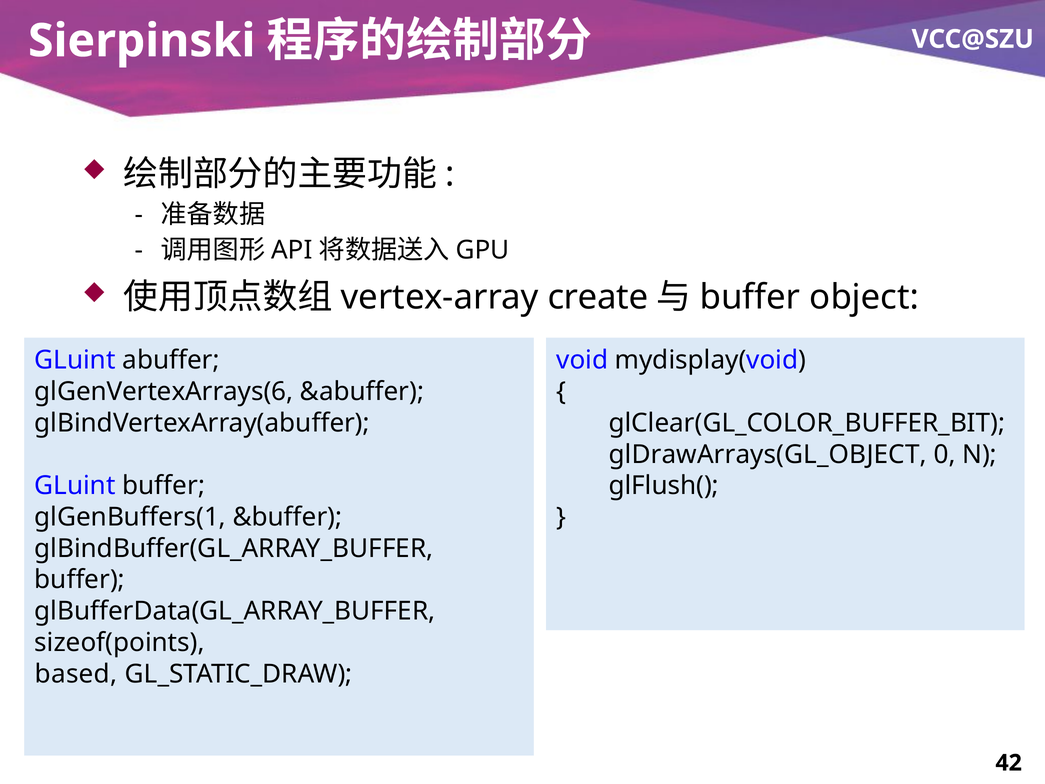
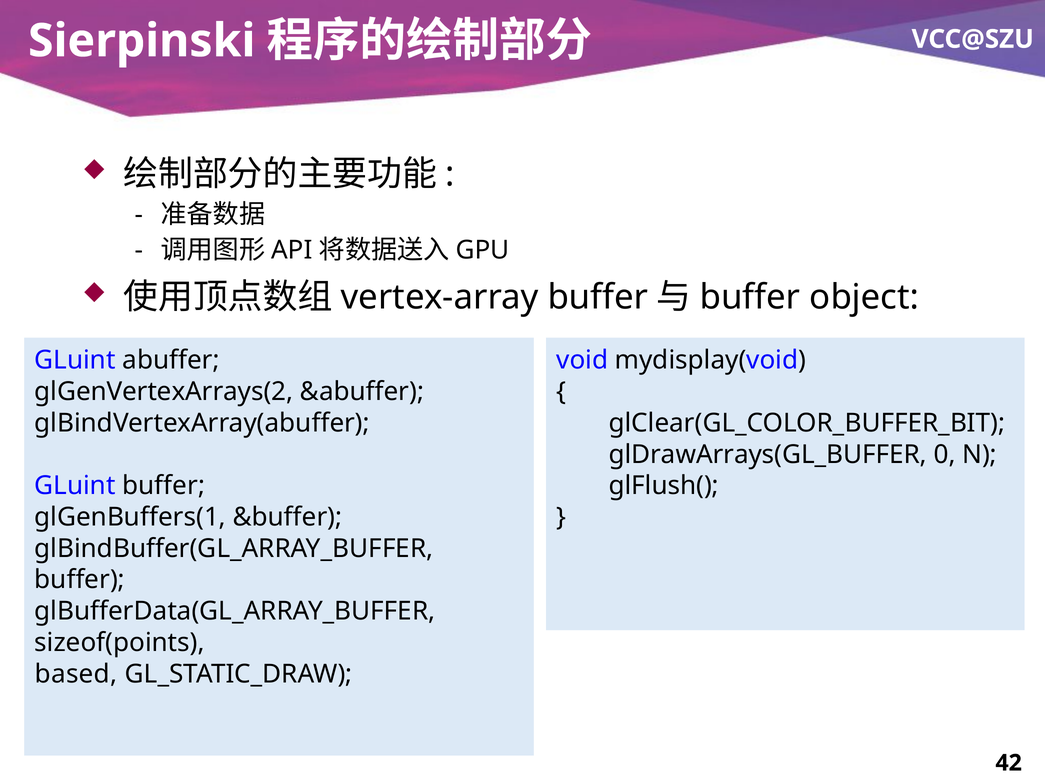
create at (598, 297): create -> buffer
glGenVertexArrays(6: glGenVertexArrays(6 -> glGenVertexArrays(2
glDrawArrays(GL_OBJECT: glDrawArrays(GL_OBJECT -> glDrawArrays(GL_BUFFER
